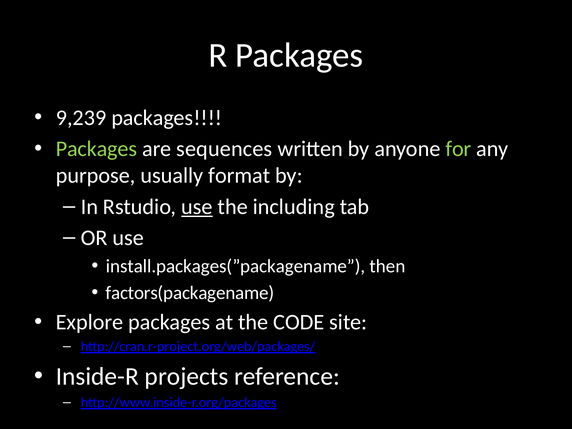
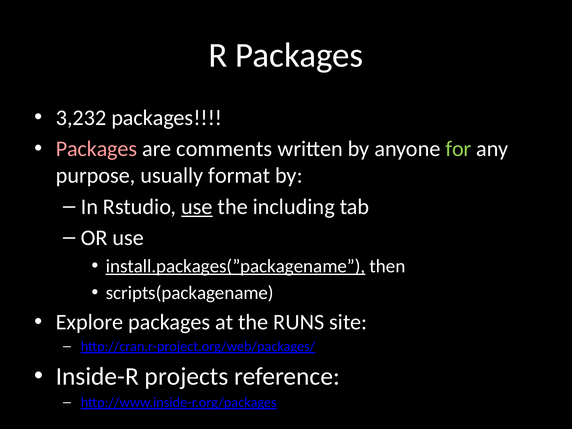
9,239: 9,239 -> 3,232
Packages at (97, 149) colour: light green -> pink
sequences: sequences -> comments
install.packages(”packagename underline: none -> present
factors(packagename: factors(packagename -> scripts(packagename
CODE: CODE -> RUNS
